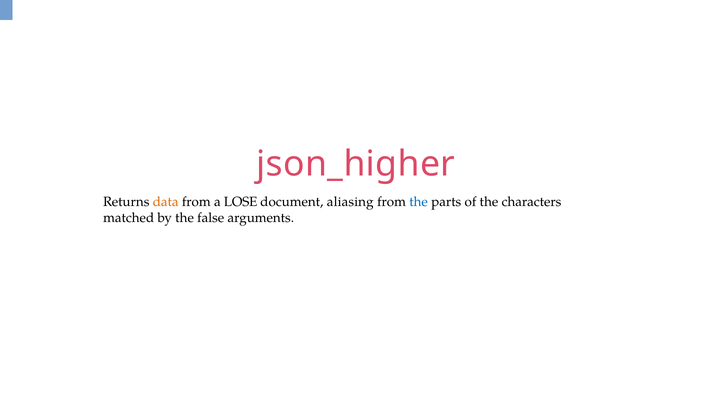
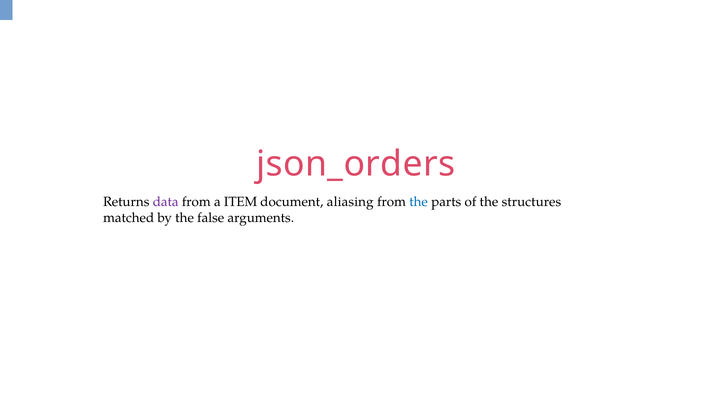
json_higher: json_higher -> json_orders
data colour: orange -> purple
LOSE: LOSE -> ITEM
characters: characters -> structures
